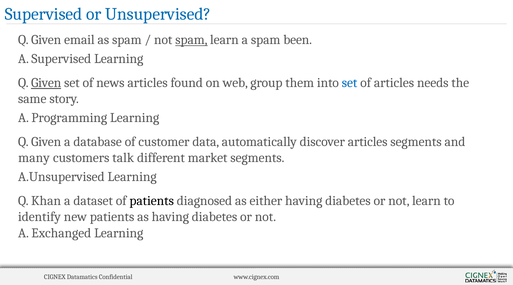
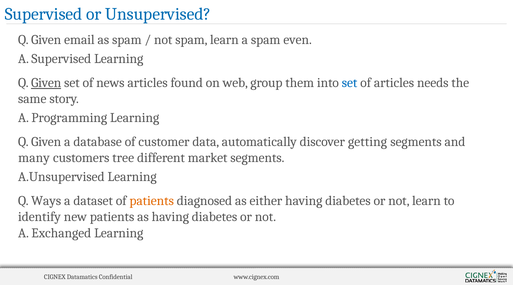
spam at (191, 40) underline: present -> none
been: been -> even
discover articles: articles -> getting
talk: talk -> tree
Khan: Khan -> Ways
patients at (152, 201) colour: black -> orange
